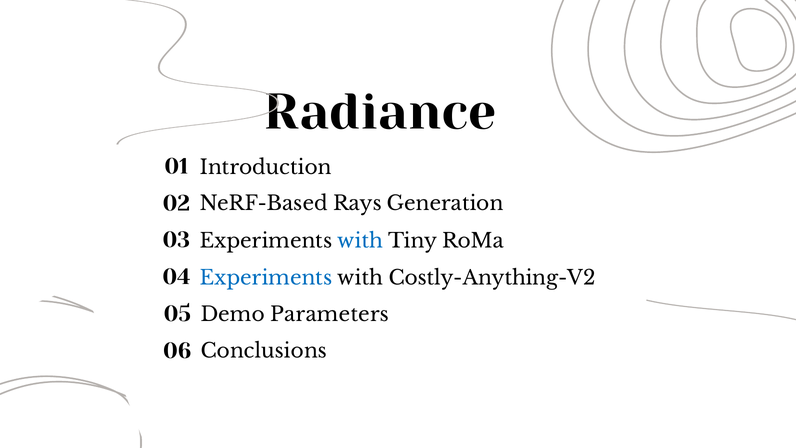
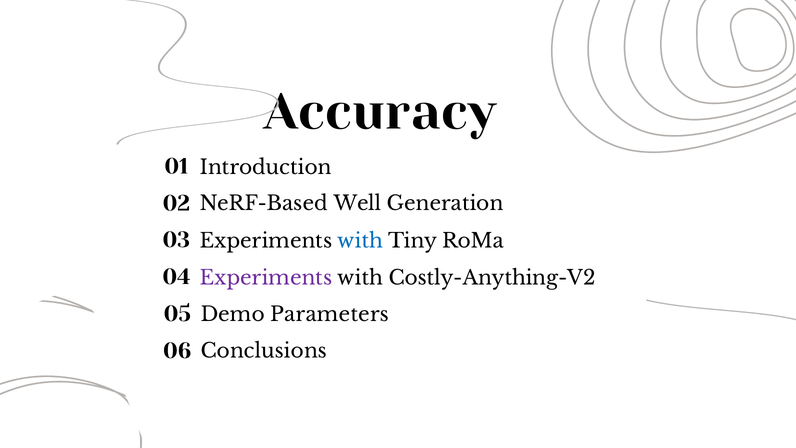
Radiance: Radiance -> Accuracy
Rays: Rays -> Well
Experiments at (266, 278) colour: blue -> purple
